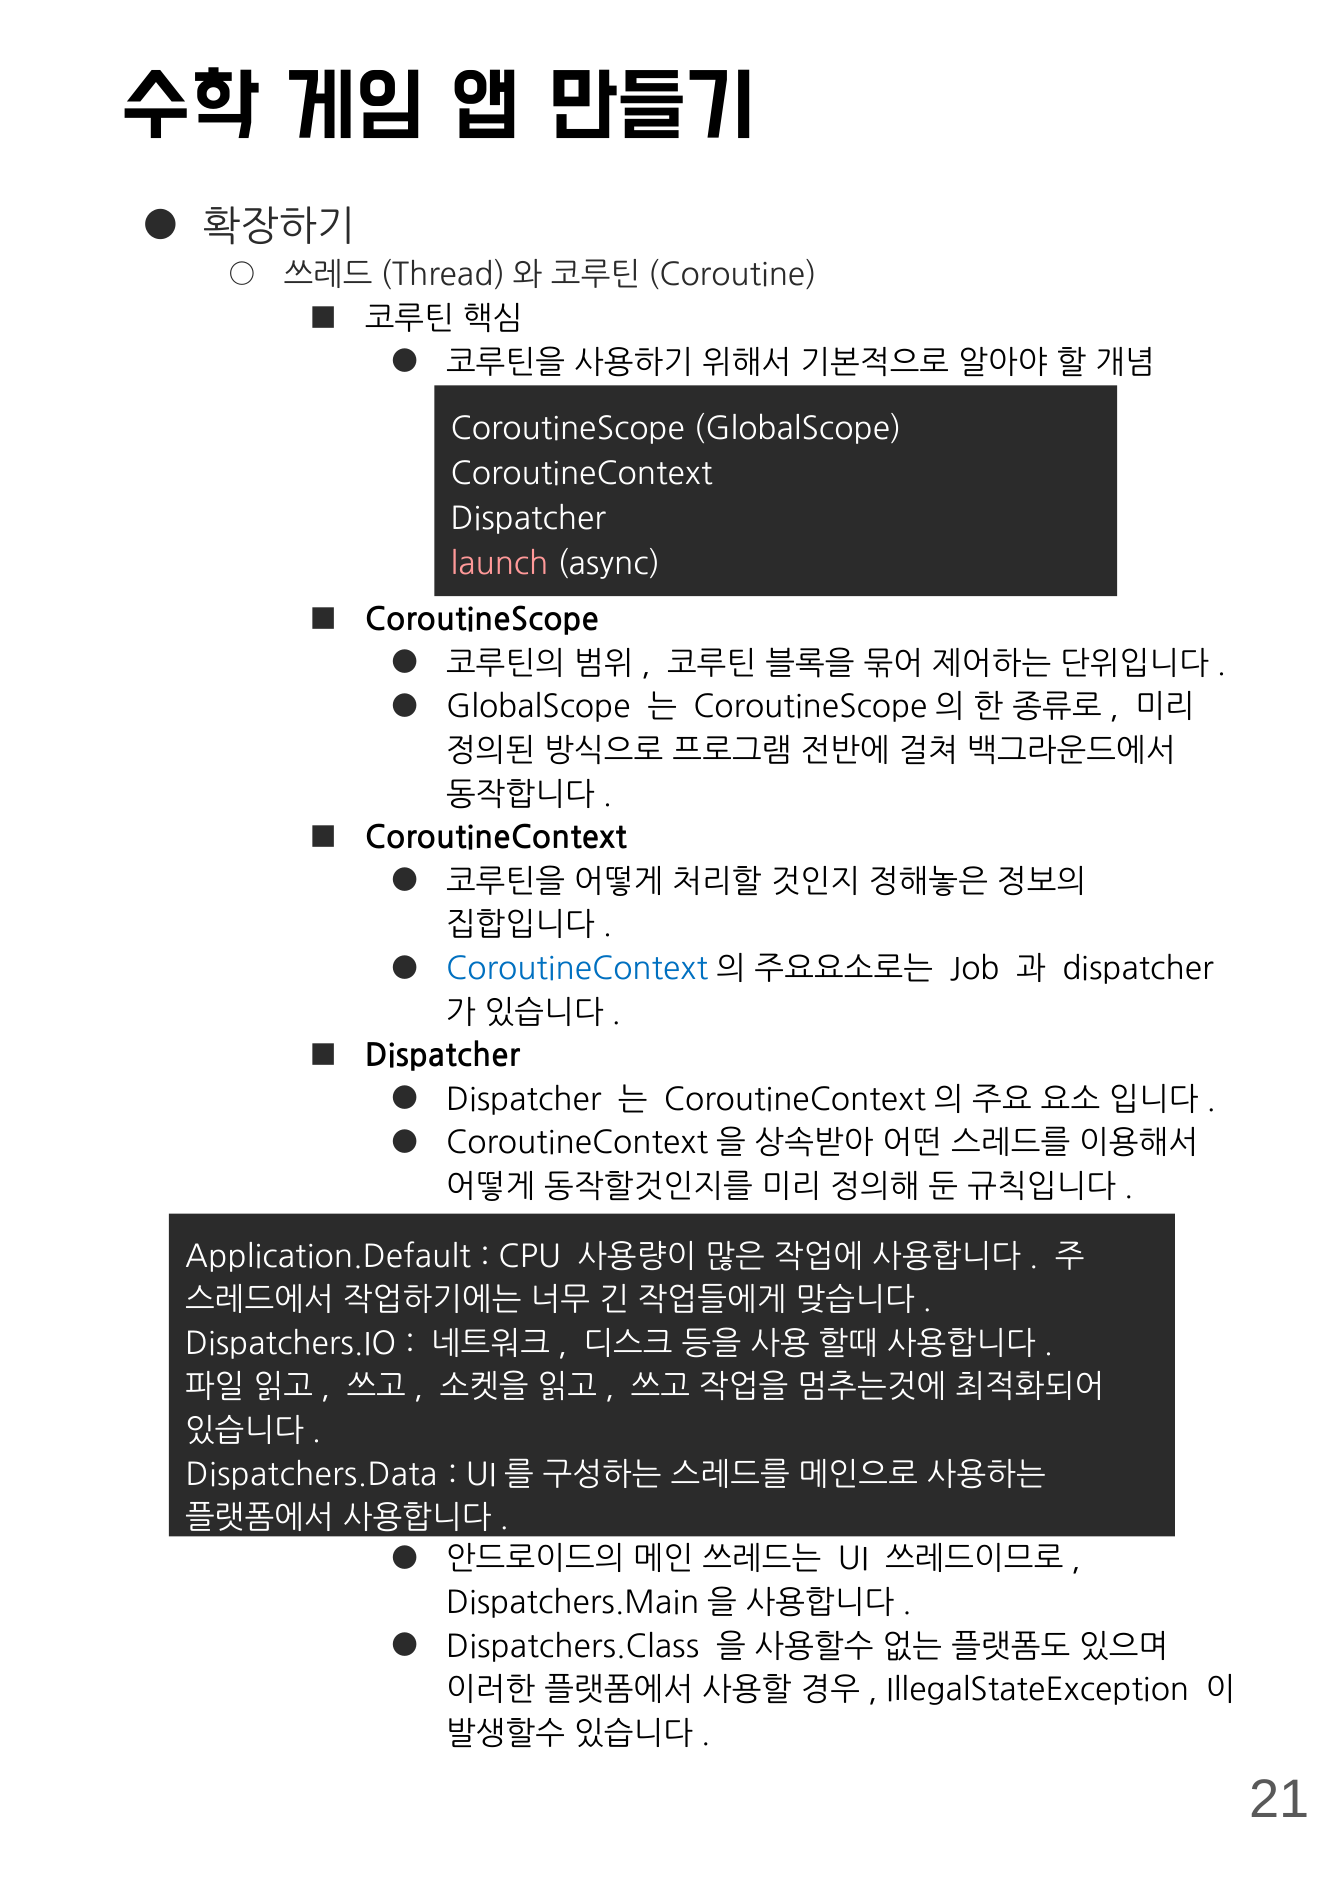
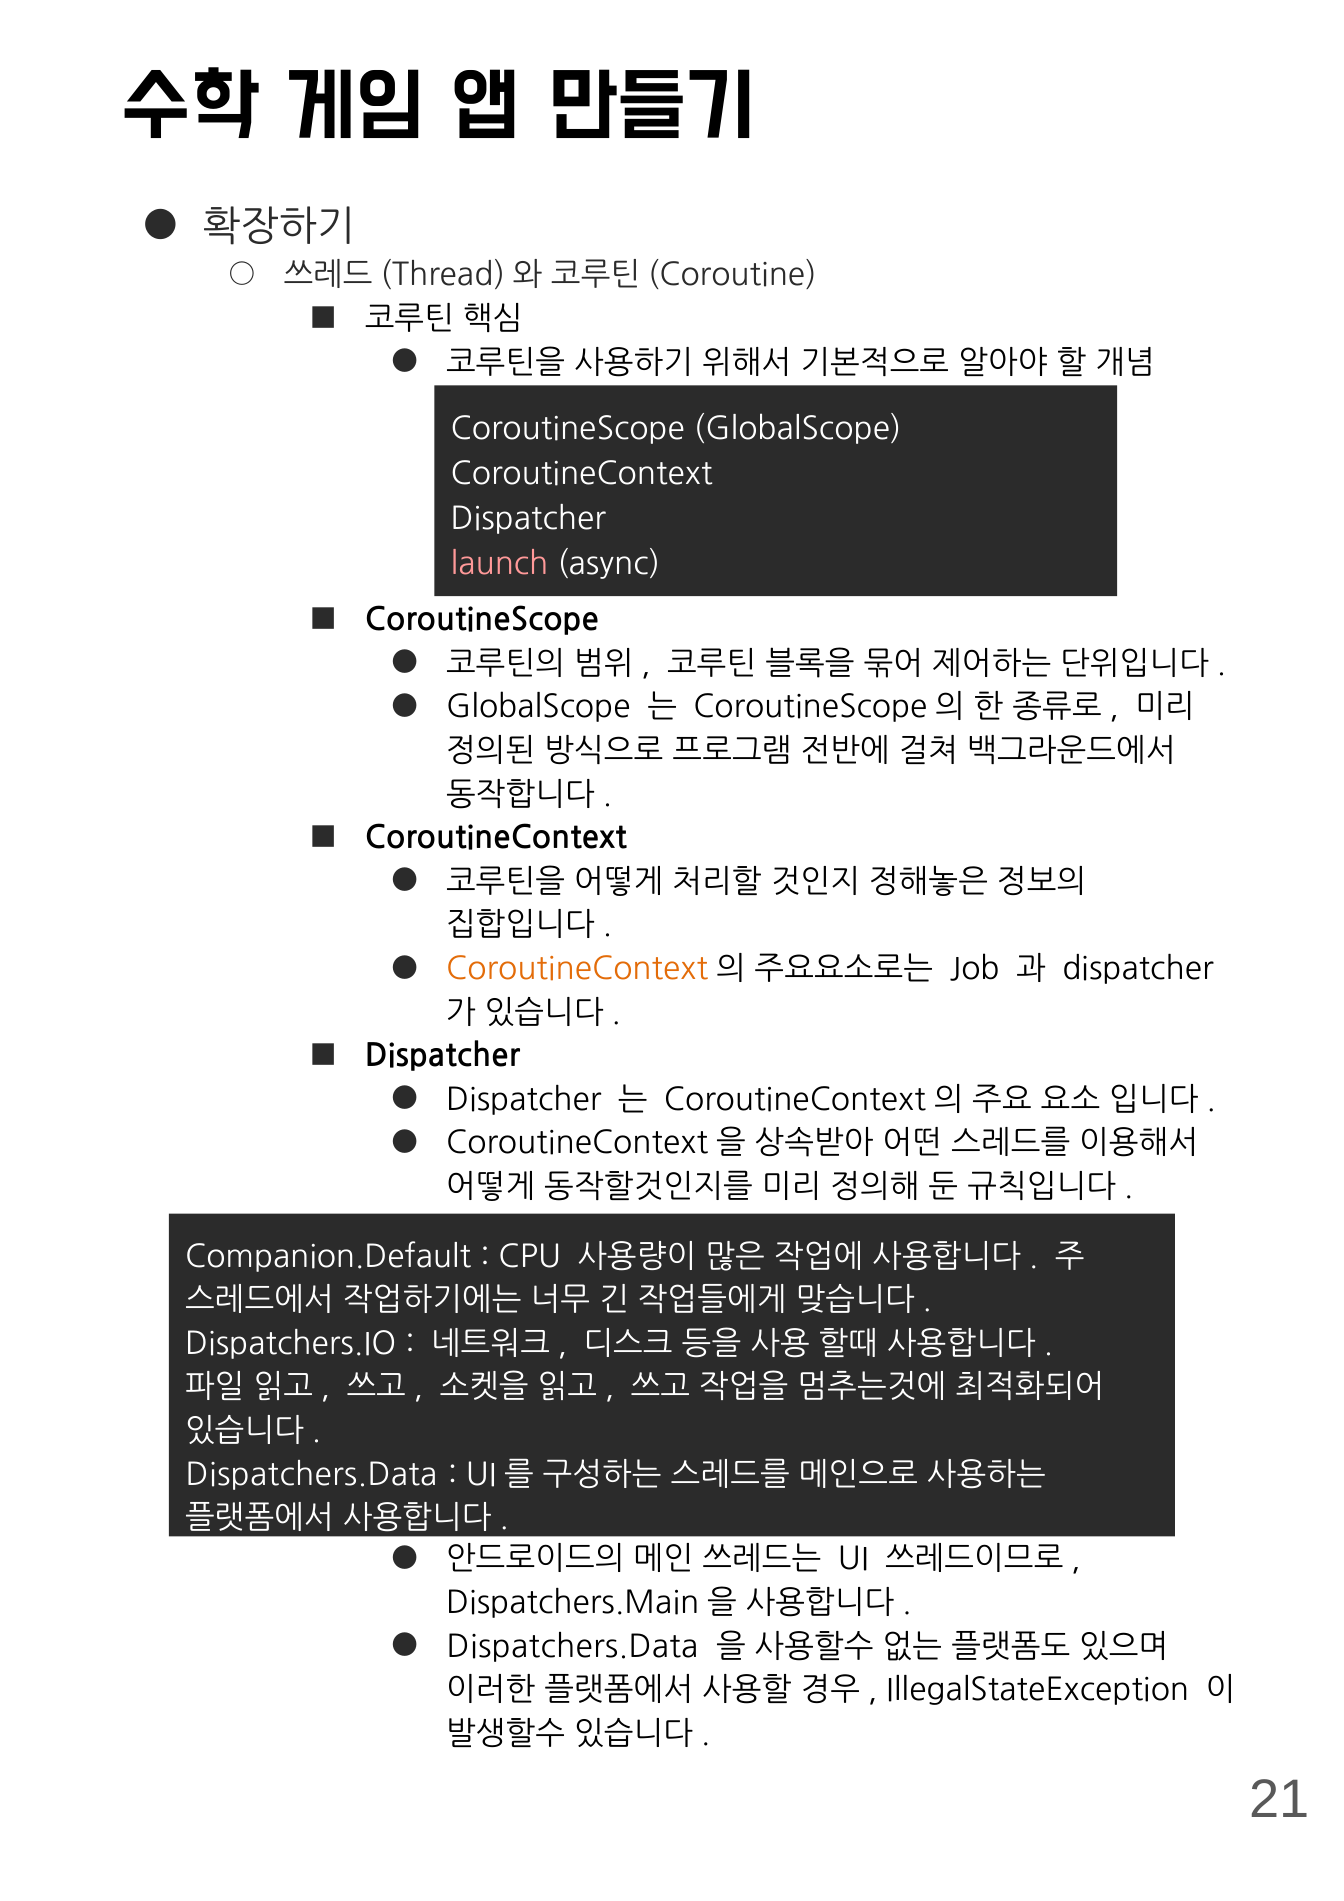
CoroutineContext at (577, 969) colour: blue -> orange
Application.Default: Application.Default -> Companion.Default
Dispatchers.Class at (573, 1647): Dispatchers.Class -> Dispatchers.Data
